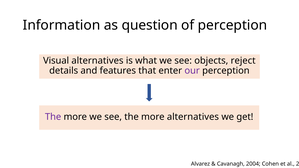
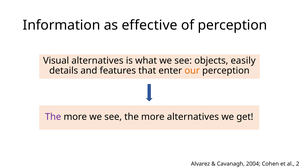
question: question -> effective
reject: reject -> easily
our colour: purple -> orange
